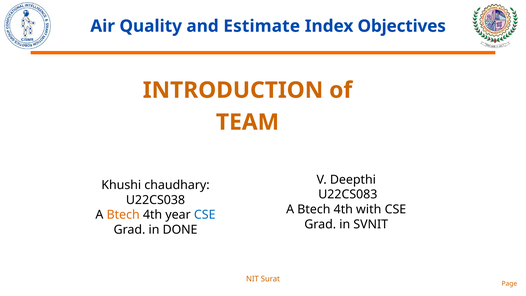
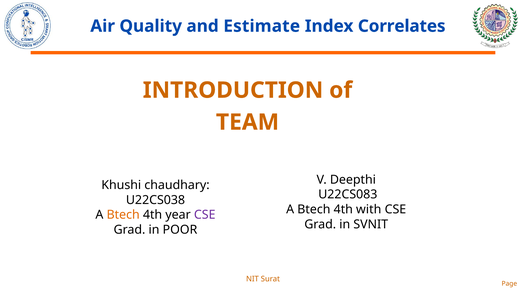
Objectives: Objectives -> Correlates
CSE at (205, 215) colour: blue -> purple
DONE: DONE -> POOR
